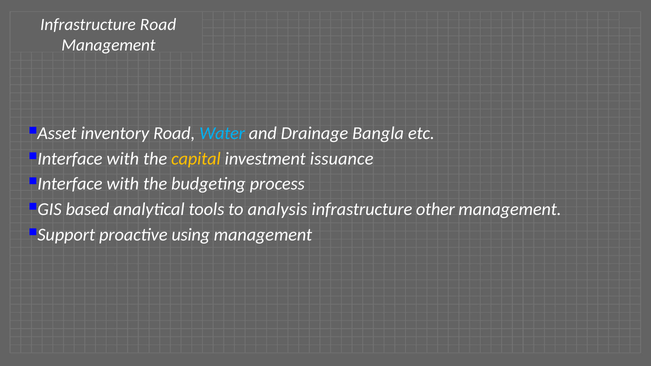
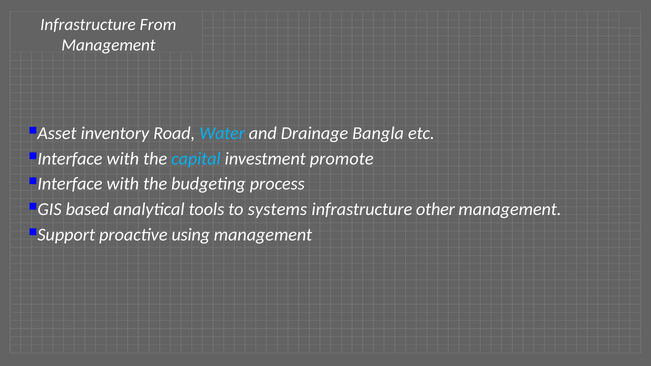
Infrastructure Road: Road -> From
capital colour: yellow -> light blue
issuance: issuance -> promote
analysis: analysis -> systems
